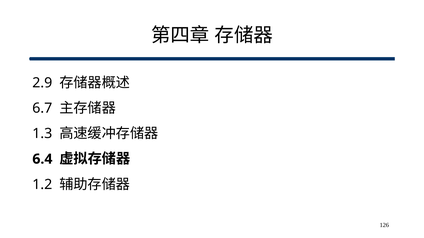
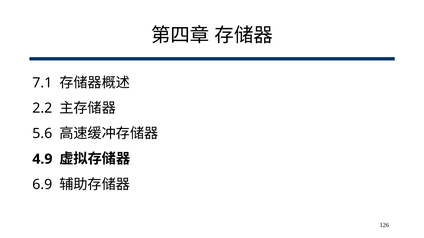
2.9: 2.9 -> 7.1
6.7: 6.7 -> 2.2
1.3: 1.3 -> 5.6
6.4: 6.4 -> 4.9
1.2: 1.2 -> 6.9
